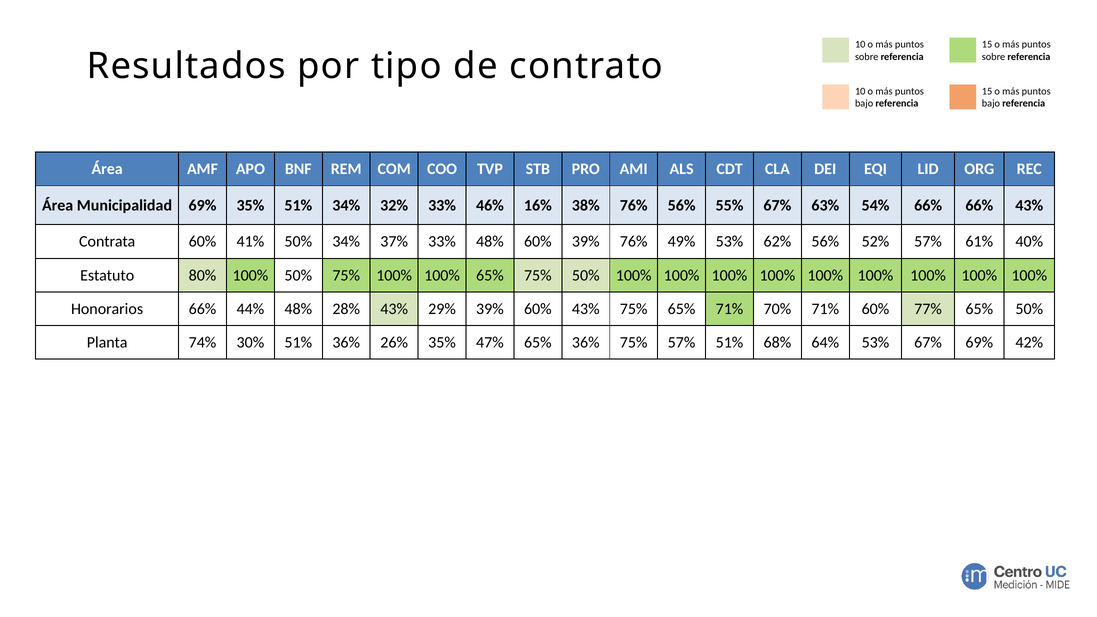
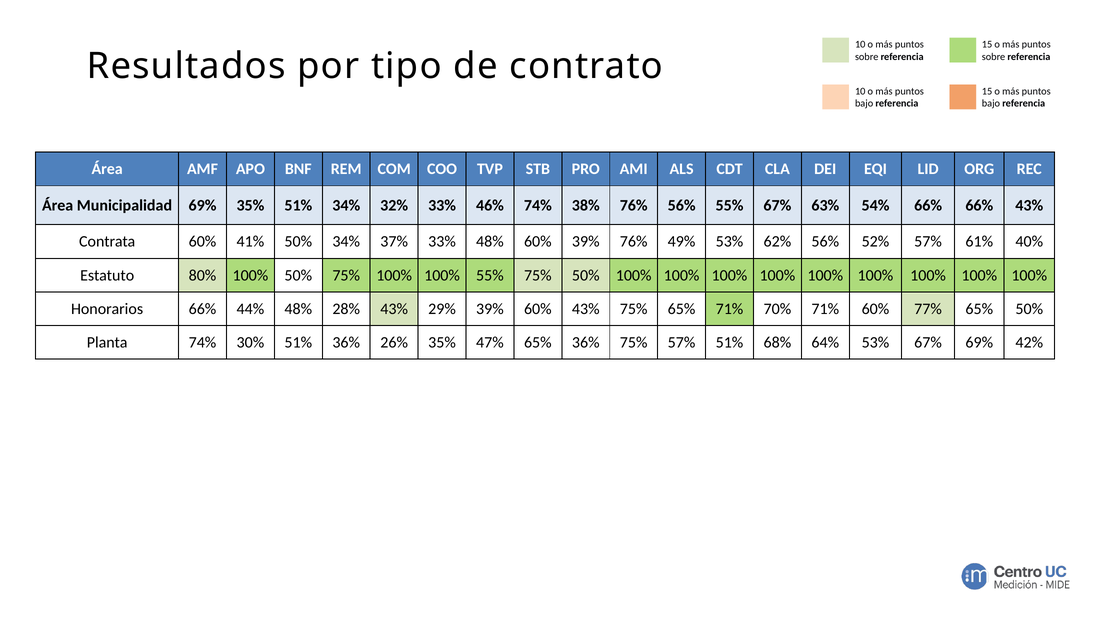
46% 16%: 16% -> 74%
100% 65%: 65% -> 55%
